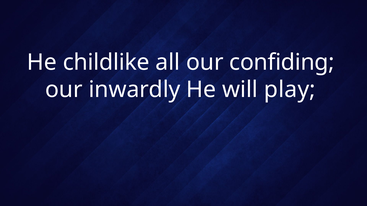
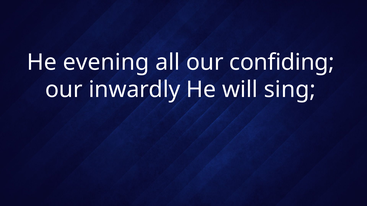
childlike: childlike -> evening
play: play -> sing
